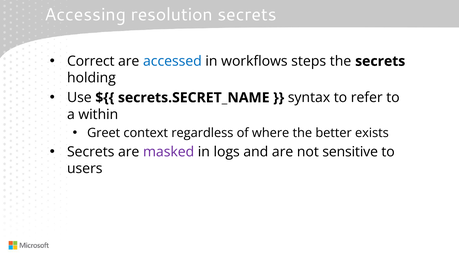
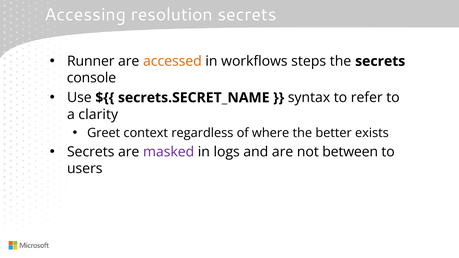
Correct: Correct -> Runner
accessed colour: blue -> orange
holding: holding -> console
within: within -> clarity
sensitive: sensitive -> between
